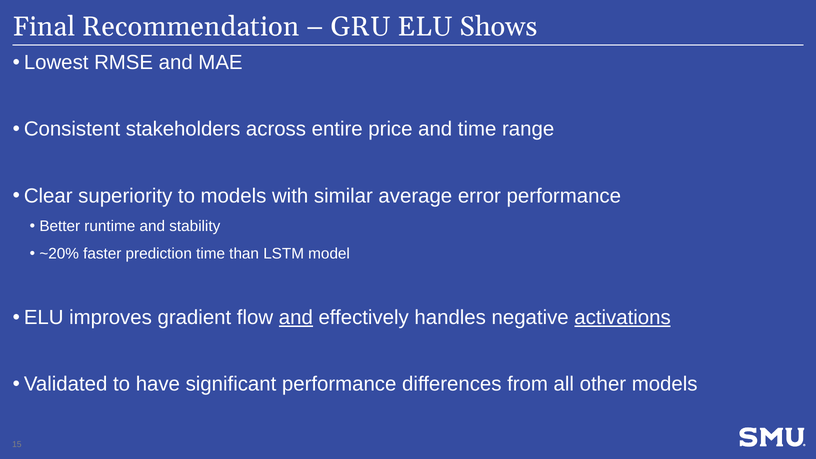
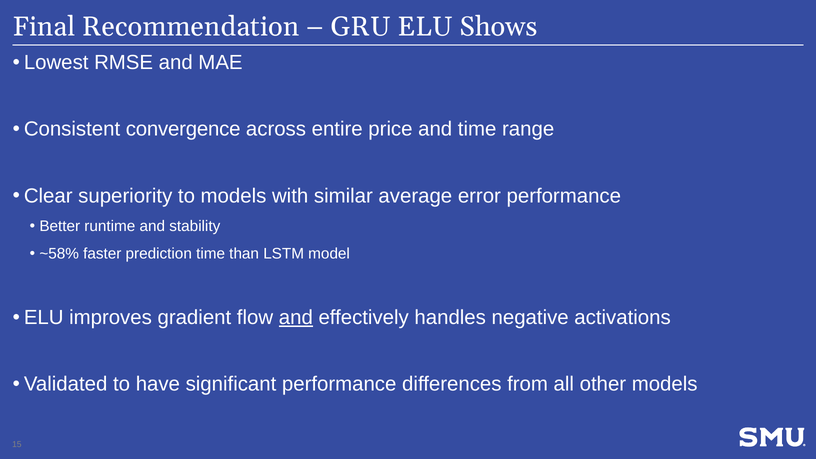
stakeholders: stakeholders -> convergence
~20%: ~20% -> ~58%
activations underline: present -> none
